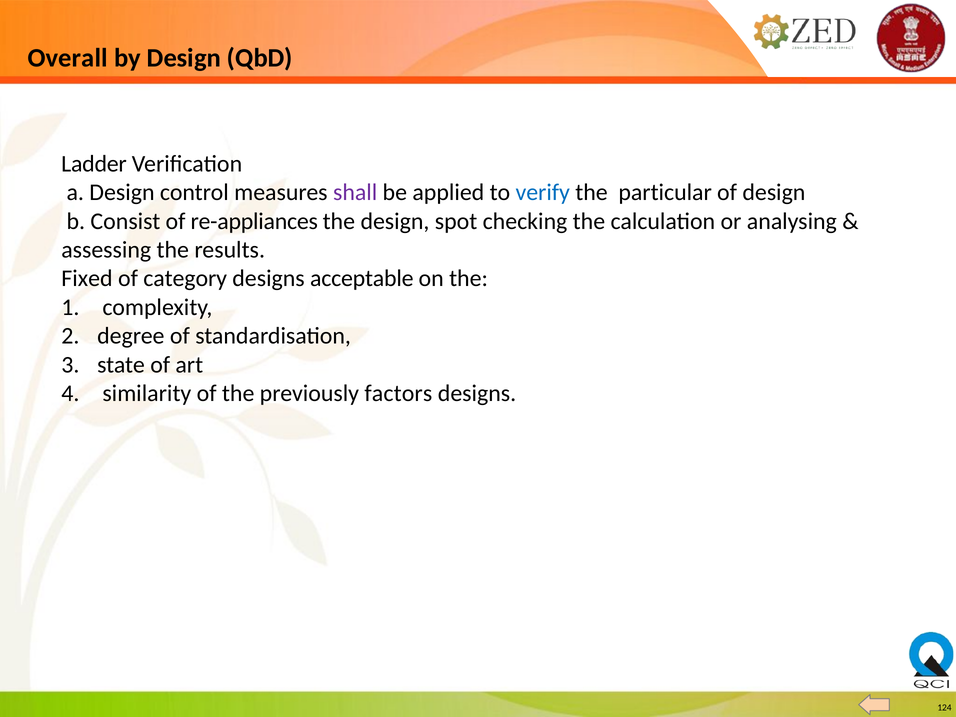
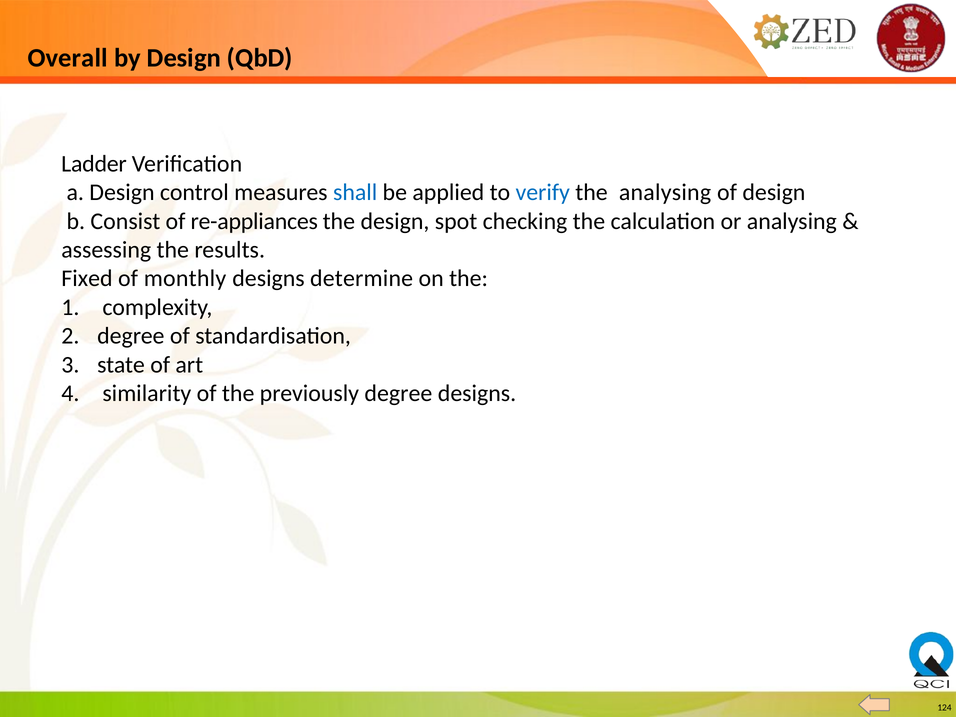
shall colour: purple -> blue
the particular: particular -> analysing
category: category -> monthly
acceptable: acceptable -> determine
previously factors: factors -> degree
